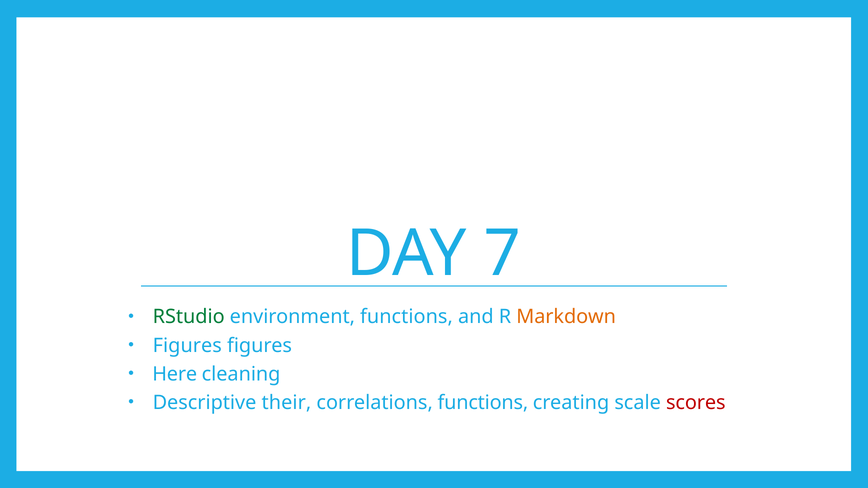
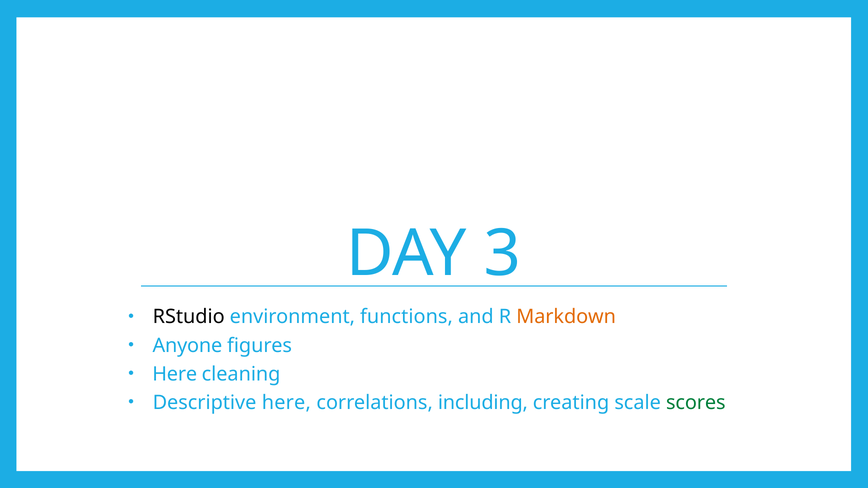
7: 7 -> 3
RStudio colour: green -> black
Figures at (187, 346): Figures -> Anyone
Descriptive their: their -> here
correlations functions: functions -> including
scores colour: red -> green
